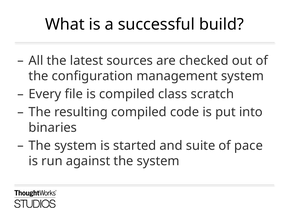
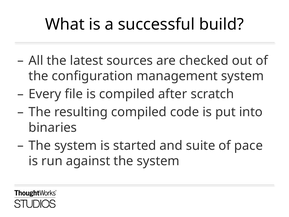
class: class -> after
